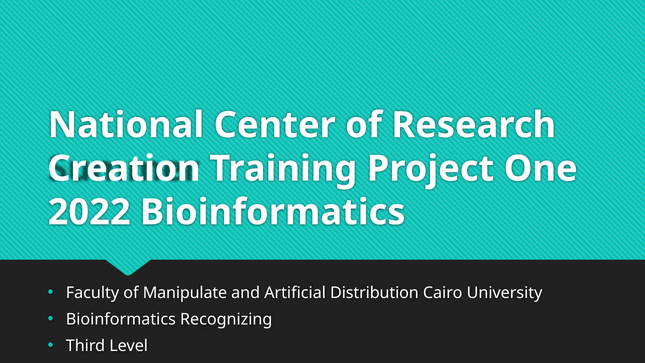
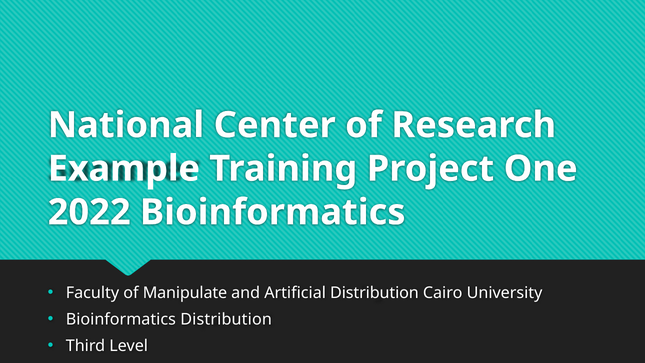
Creation: Creation -> Example
Bioinformatics Recognizing: Recognizing -> Distribution
